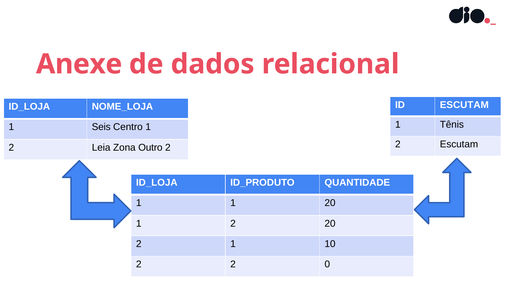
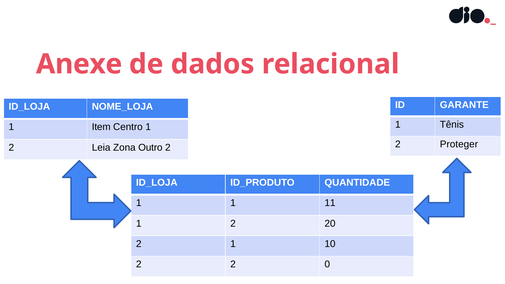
ID ESCUTAM: ESCUTAM -> GARANTE
Seis: Seis -> Item
2 Escutam: Escutam -> Proteger
1 20: 20 -> 11
